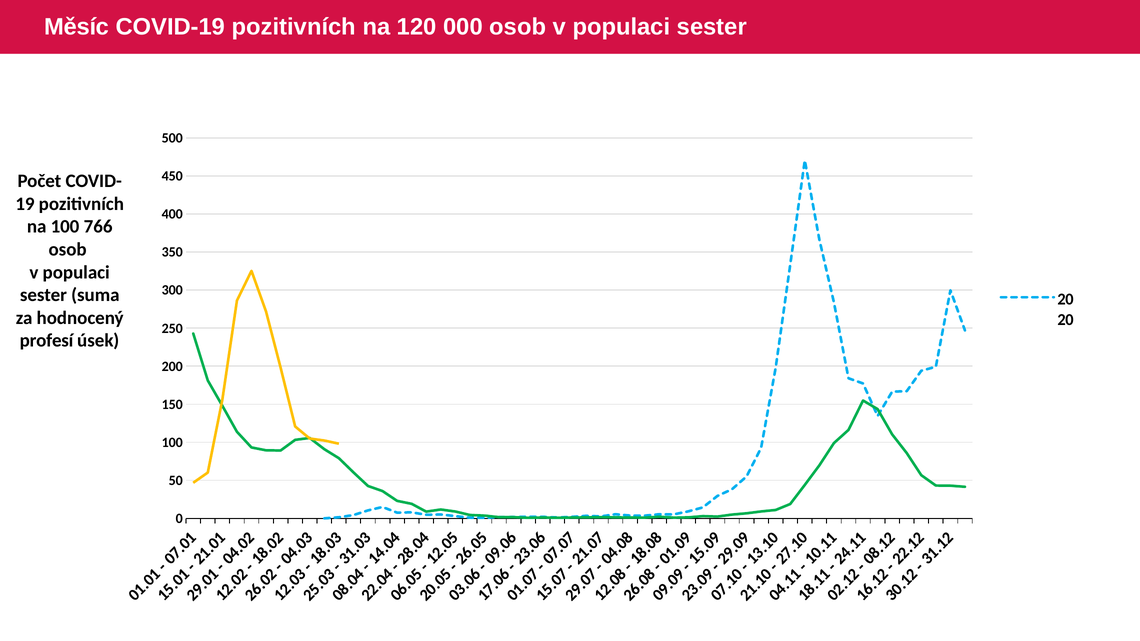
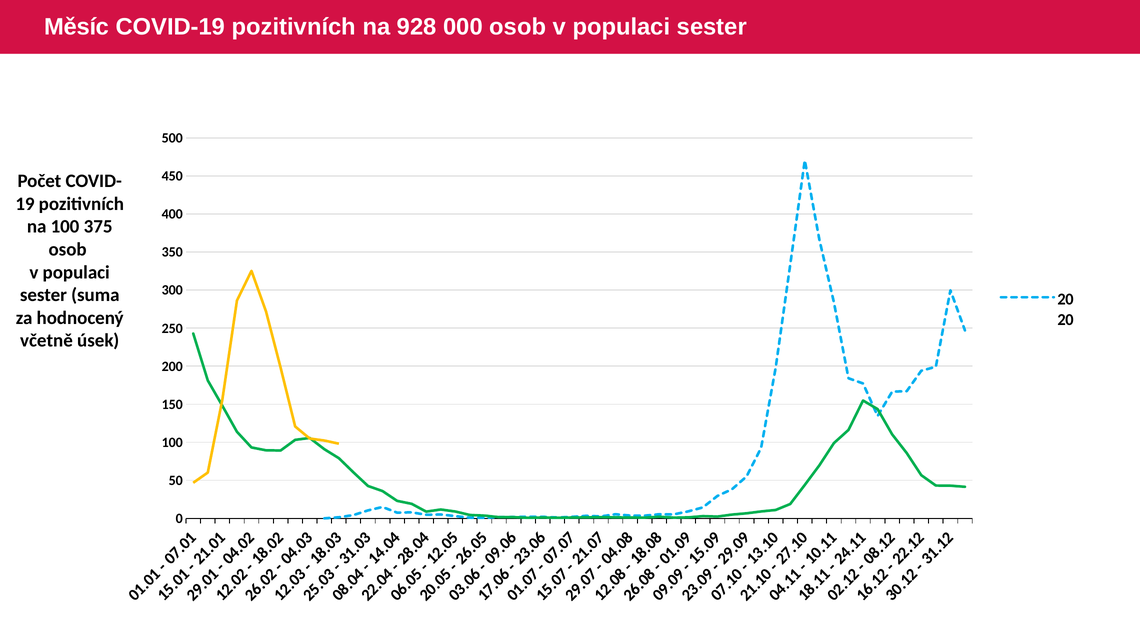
120: 120 -> 928
766: 766 -> 375
profesí: profesí -> včetně
